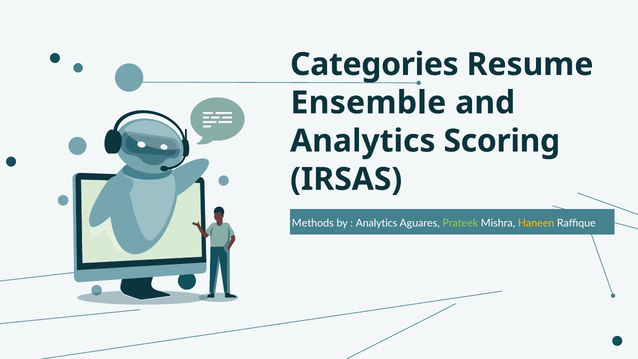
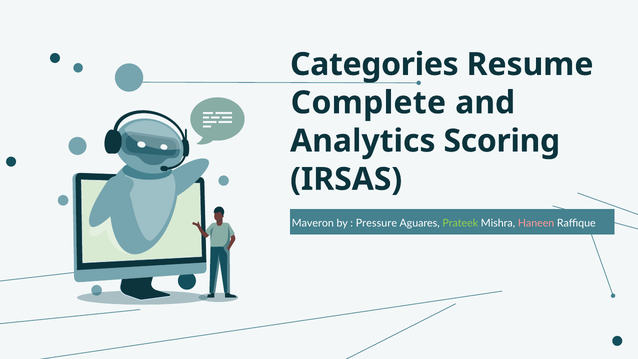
Ensemble: Ensemble -> Complete
Methods: Methods -> Maveron
Analytics at (376, 223): Analytics -> Pressure
Haneen colour: yellow -> pink
